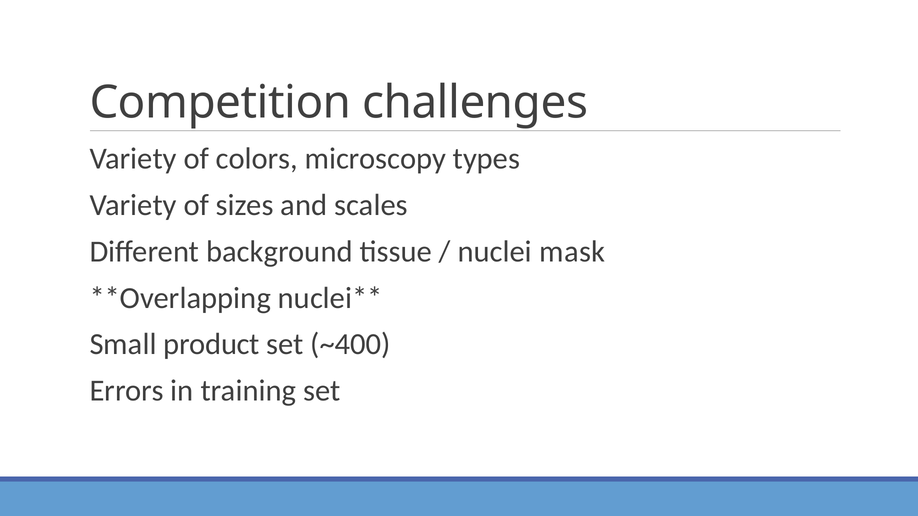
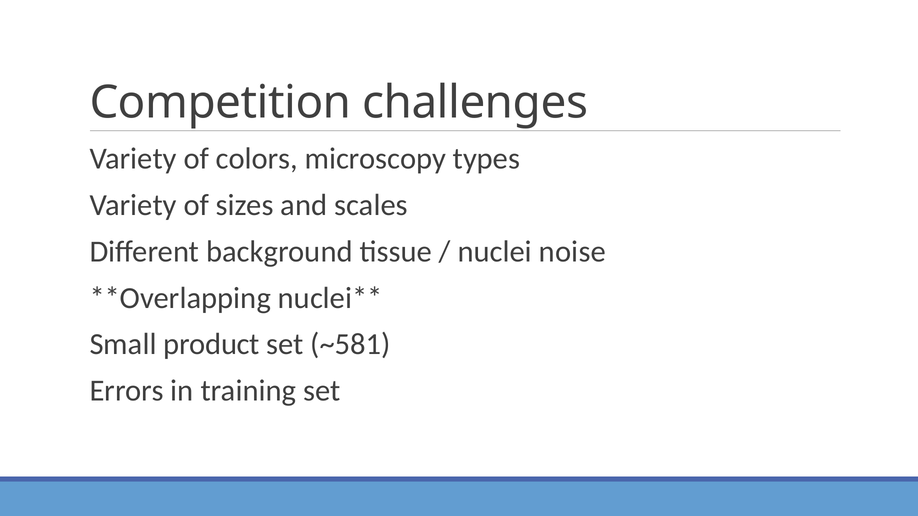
mask: mask -> noise
~400: ~400 -> ~581
